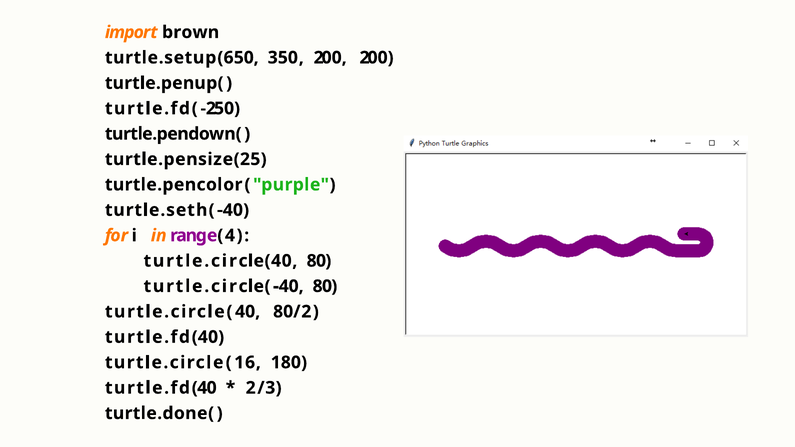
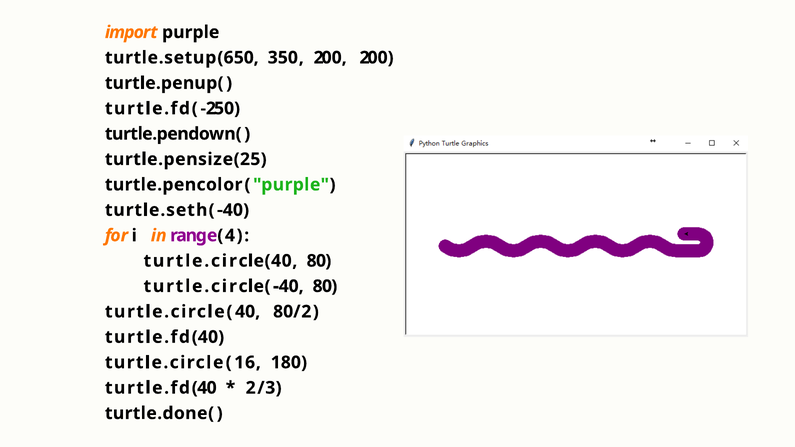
brown: brown -> purple
